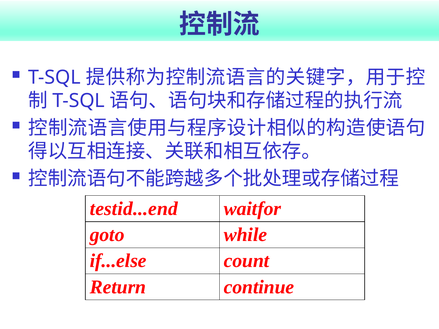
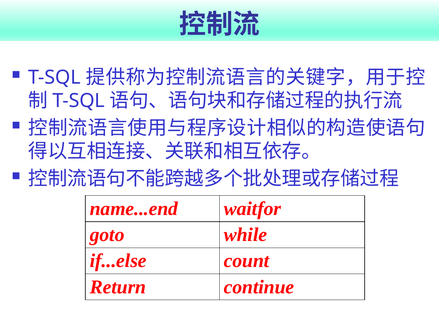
testid...end: testid...end -> name...end
